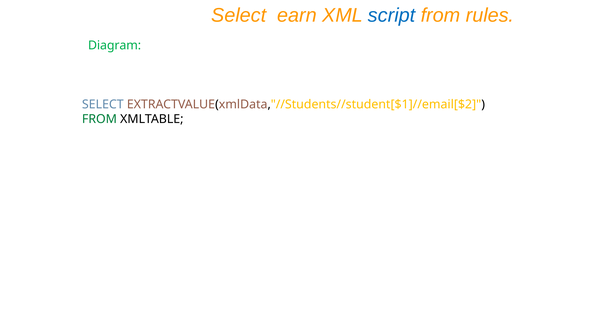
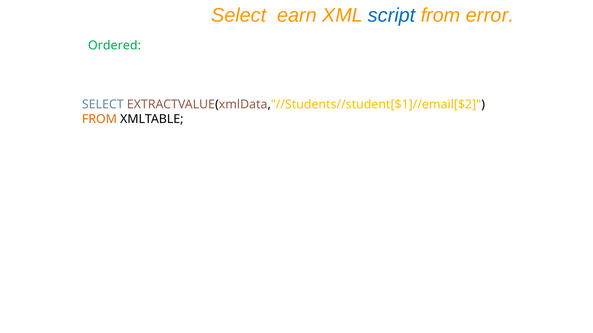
rules: rules -> error
Diagram: Diagram -> Ordered
FROM at (99, 119) colour: green -> orange
